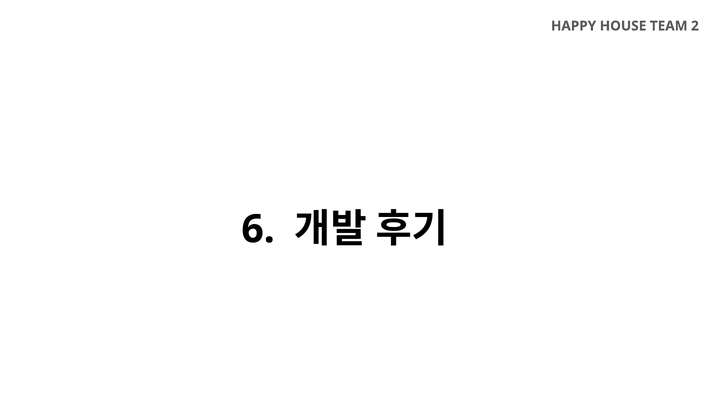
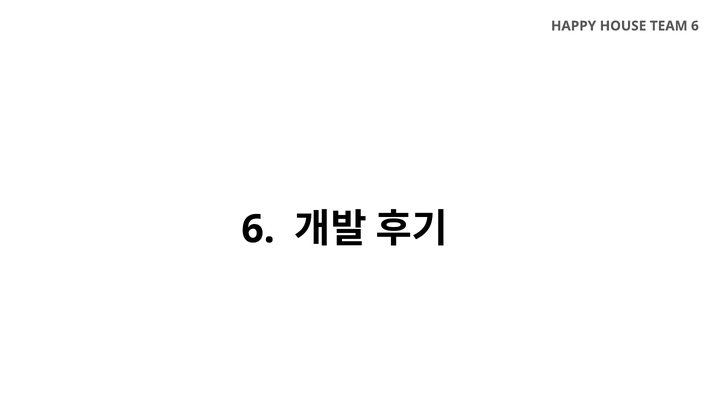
TEAM 2: 2 -> 6
